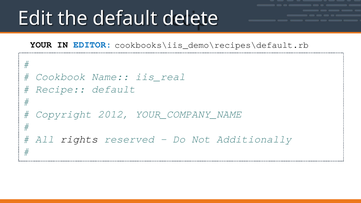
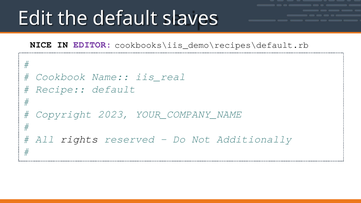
delete: delete -> slaves
YOUR: YOUR -> NICE
EDITOR colour: blue -> purple
2012: 2012 -> 2023
